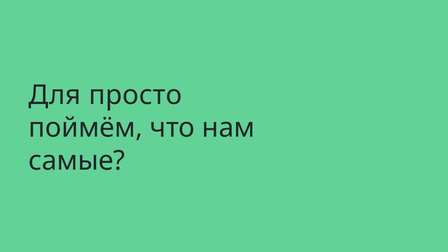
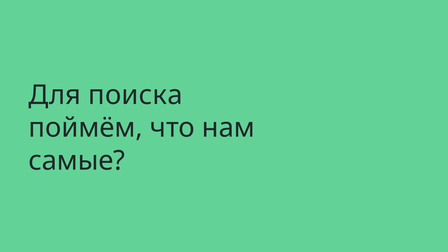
просто: просто -> поиска
